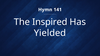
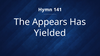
Inspired: Inspired -> Appears
